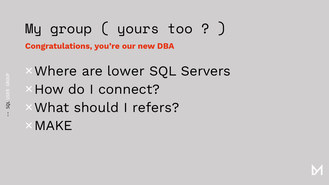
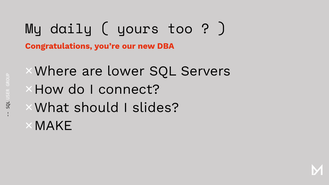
group: group -> daily
refers: refers -> slides
